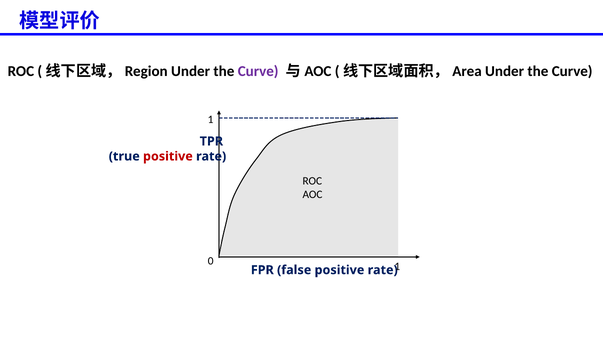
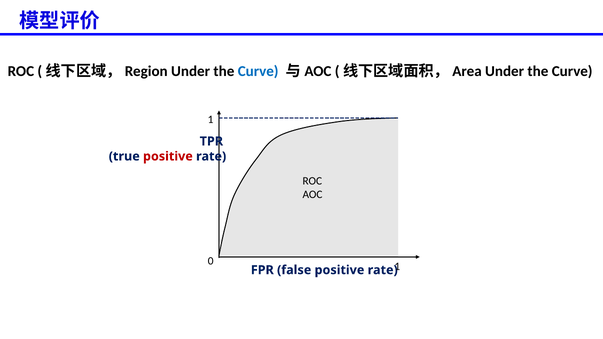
Curve at (258, 71) colour: purple -> blue
